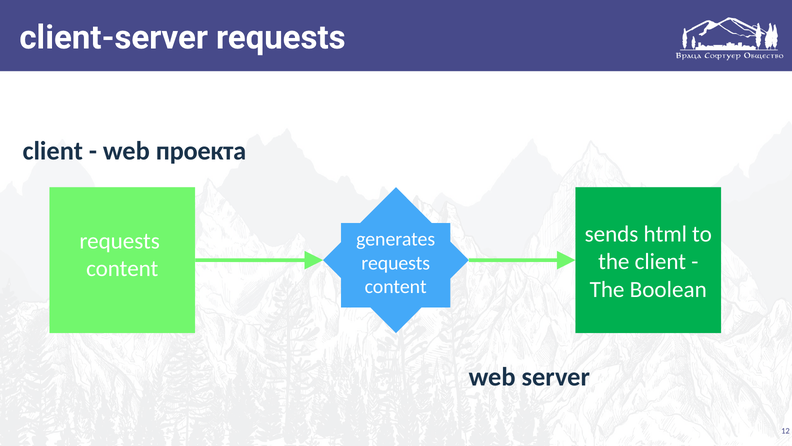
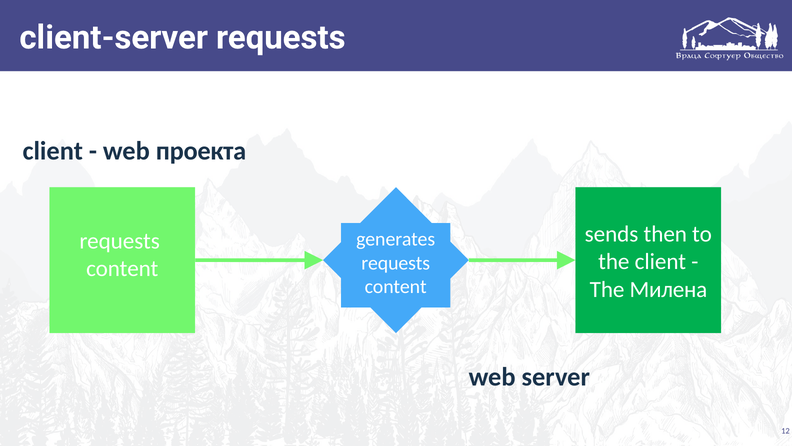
html: html -> then
Boolean: Boolean -> Милена
